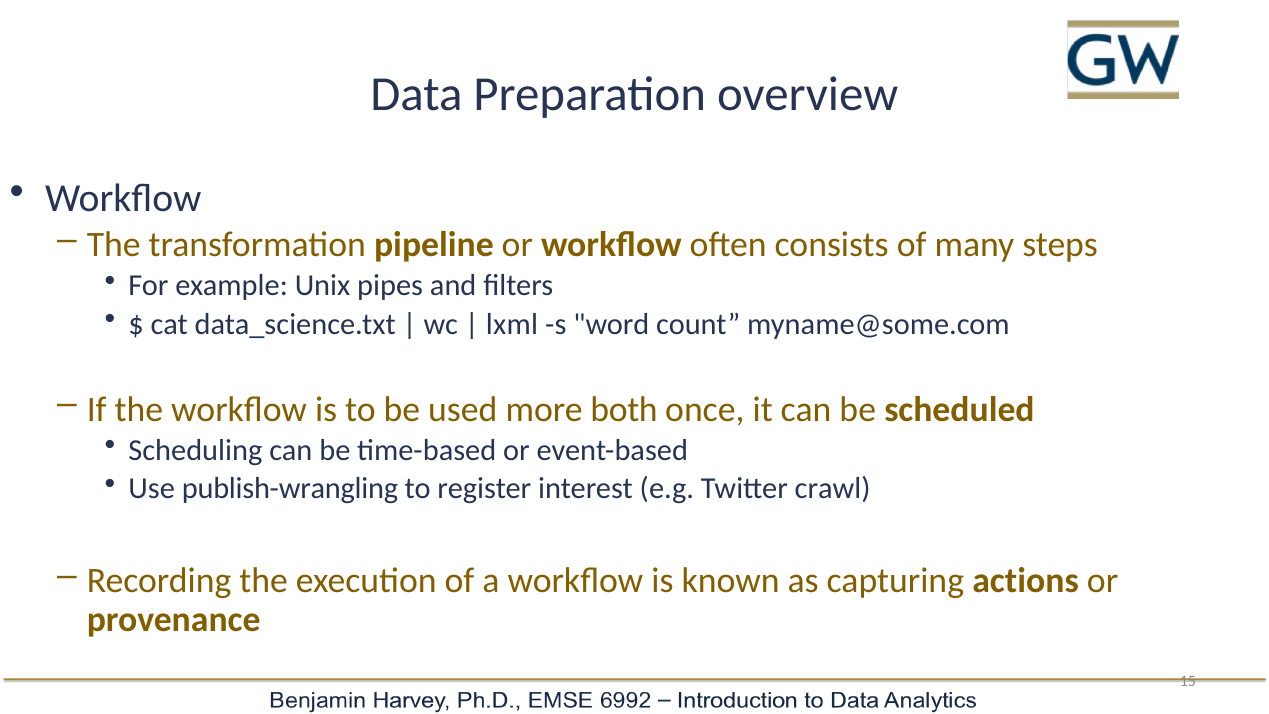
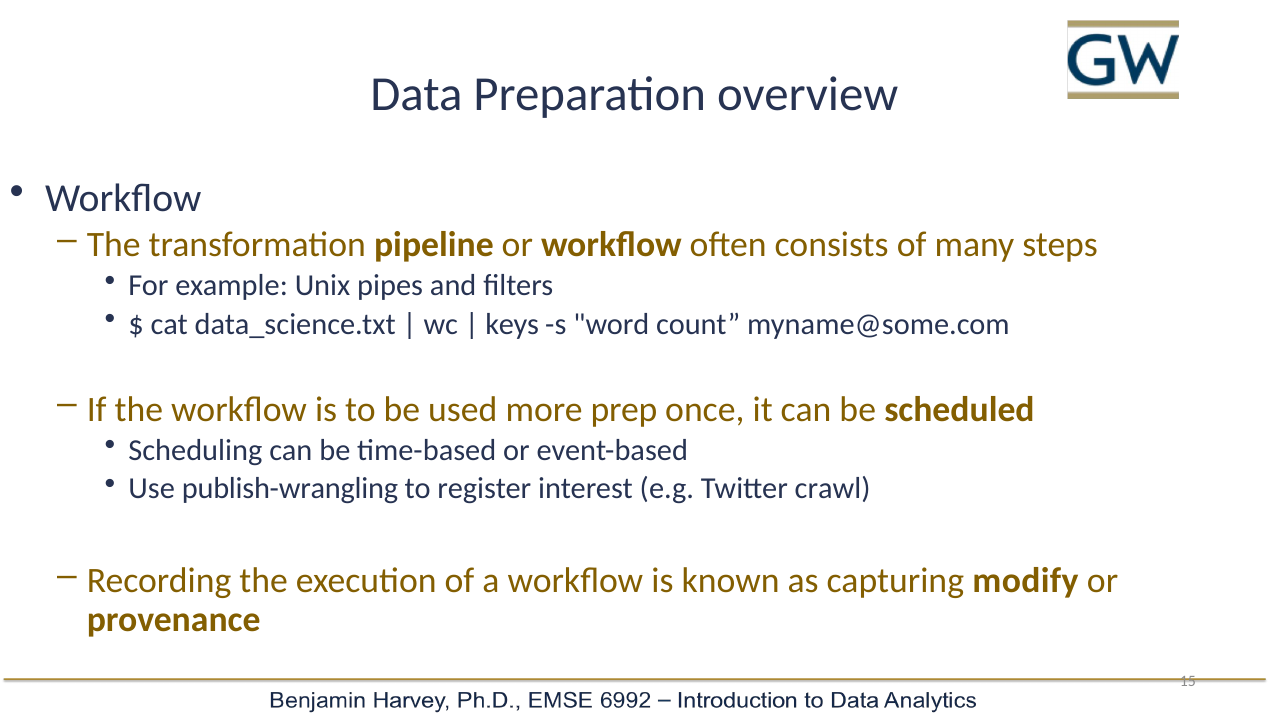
lxml: lxml -> keys
both: both -> prep
actions: actions -> modify
